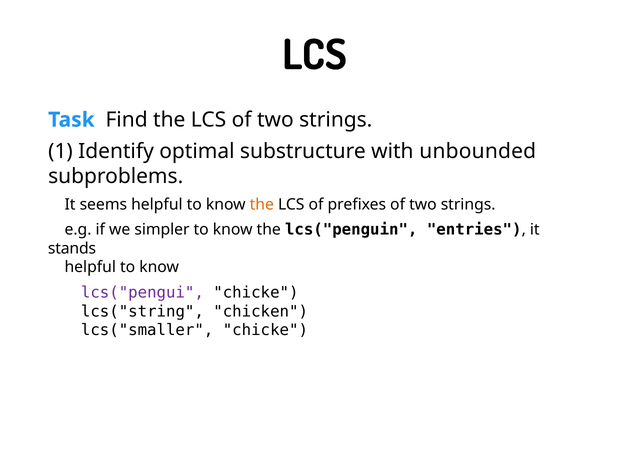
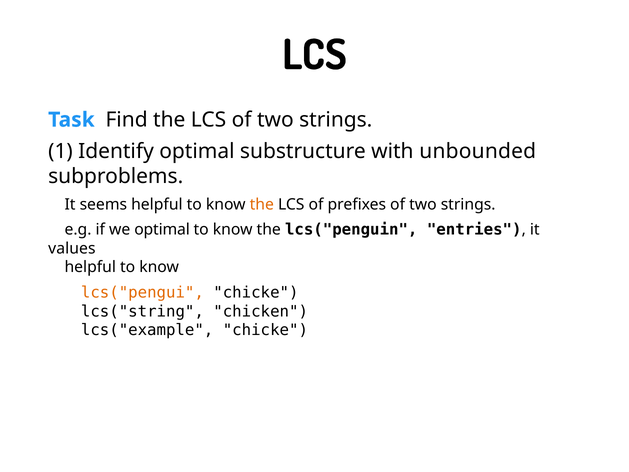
we simpler: simpler -> optimal
stands: stands -> values
lcs("pengui colour: purple -> orange
lcs("smaller: lcs("smaller -> lcs("example
